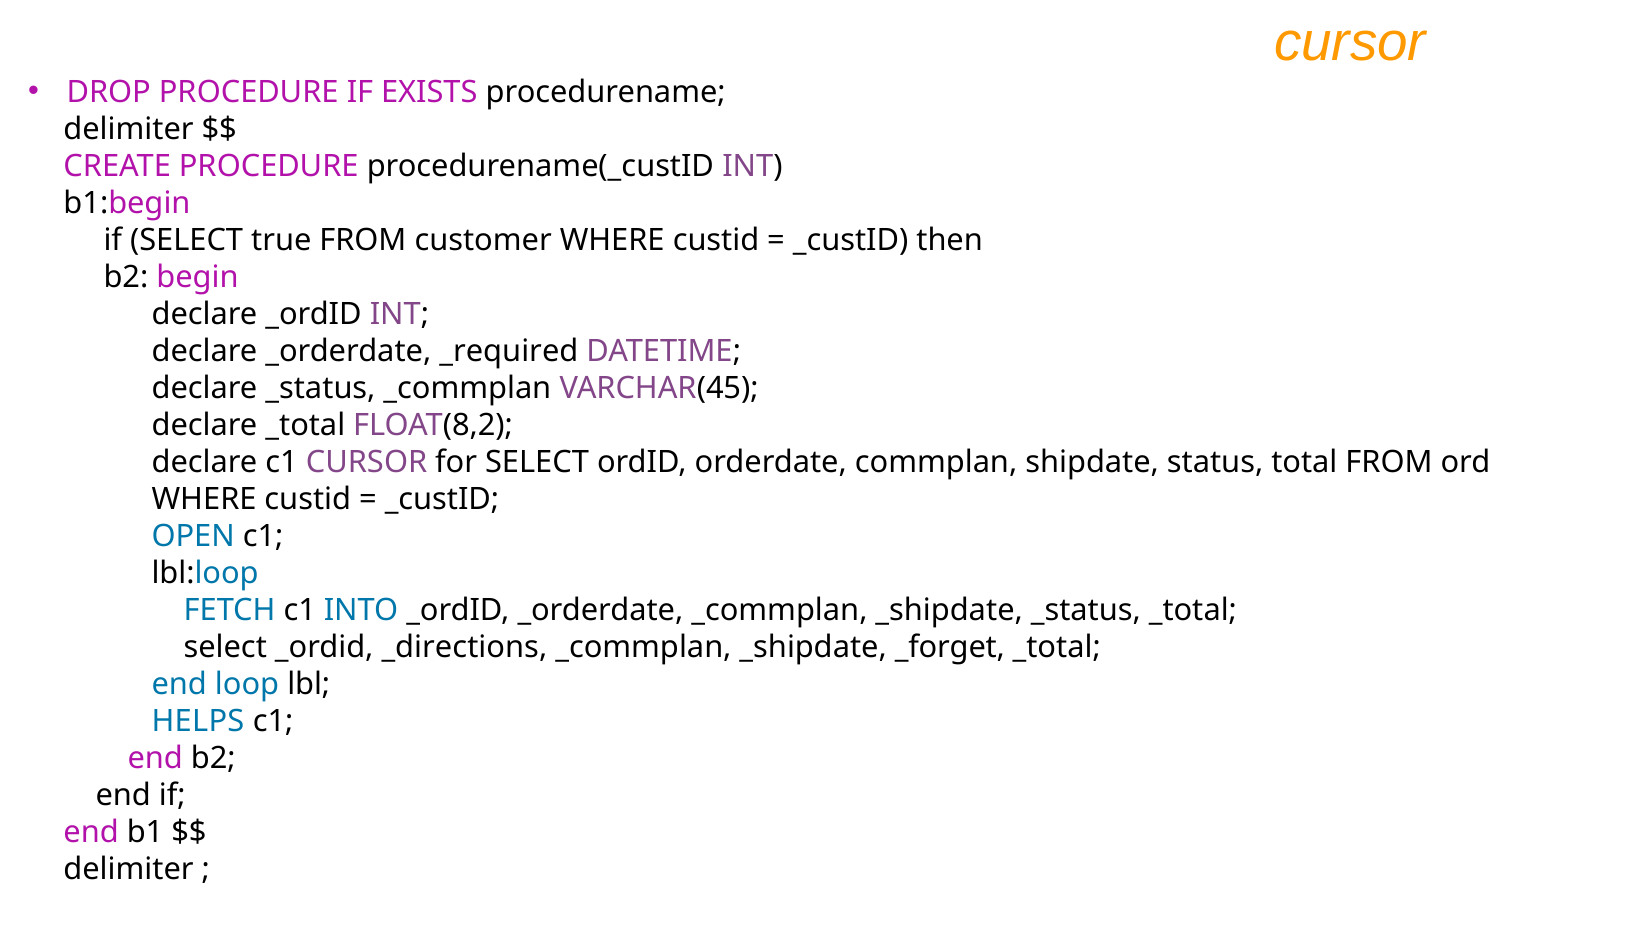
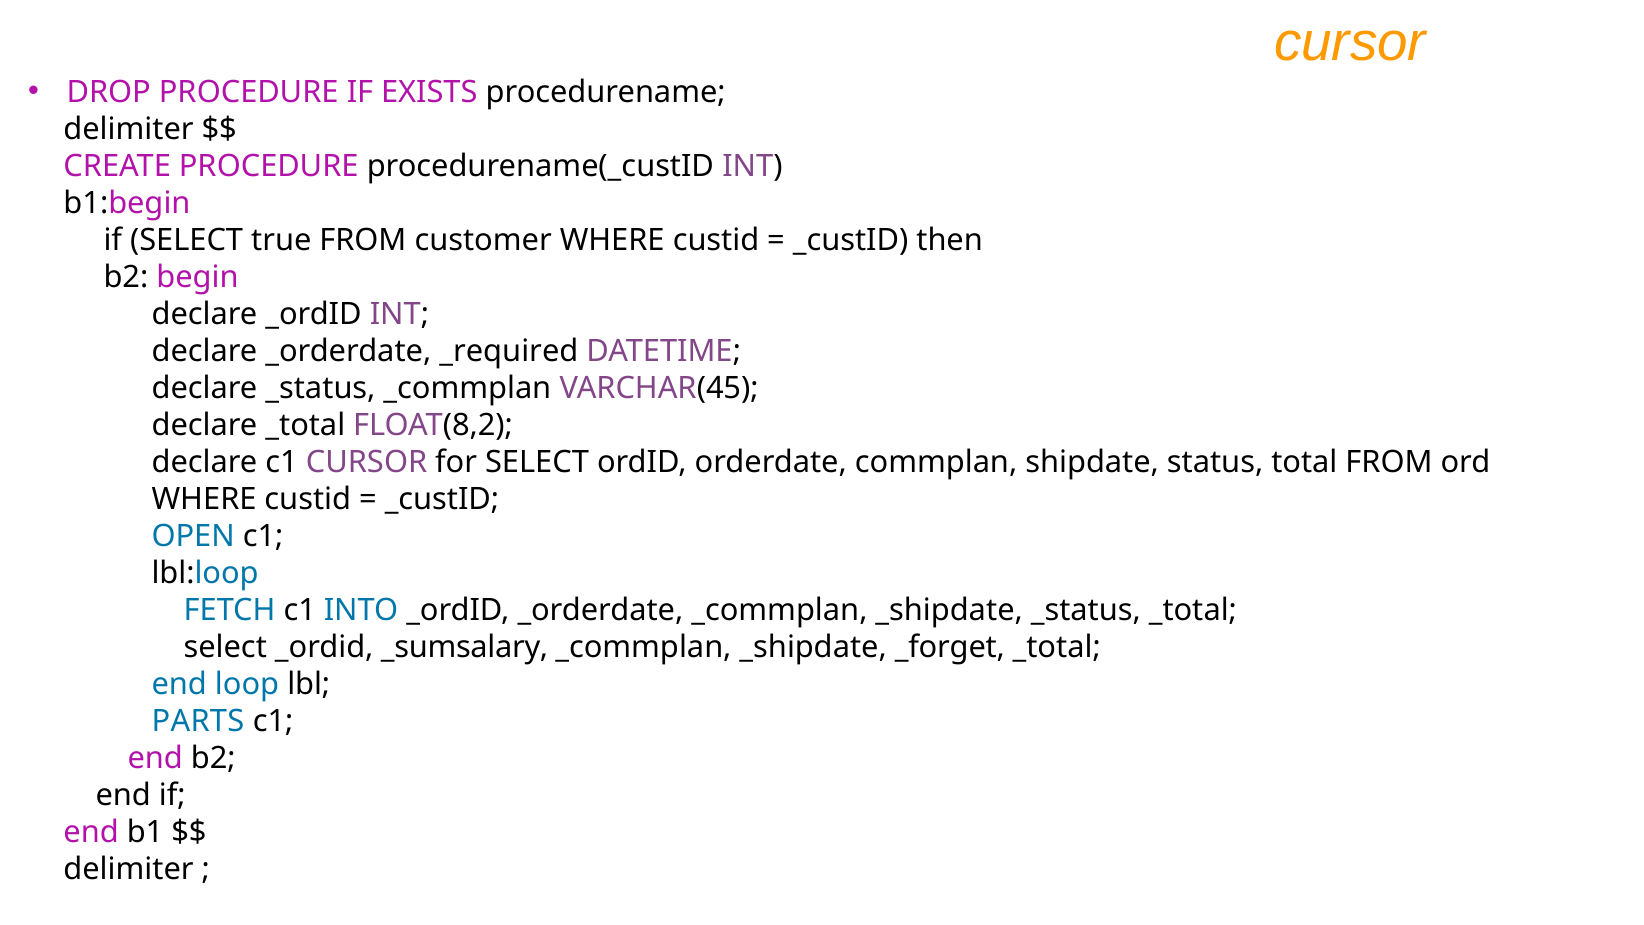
_directions: _directions -> _sumsalary
HELPS: HELPS -> PARTS
